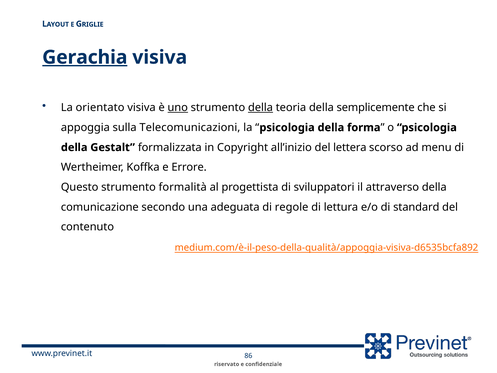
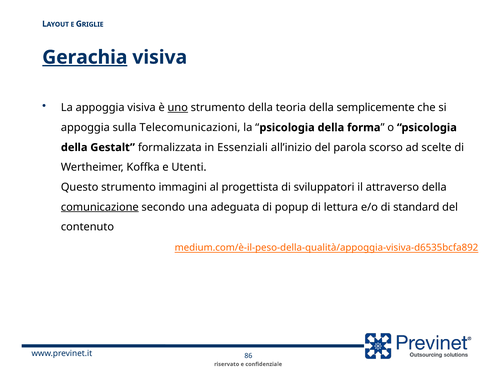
La orientato: orientato -> appoggia
della at (260, 108) underline: present -> none
Copyright: Copyright -> Essenziali
lettera: lettera -> parola
menu: menu -> scelte
Errore: Errore -> Utenti
formalità: formalità -> immagini
comunicazione underline: none -> present
regole: regole -> popup
